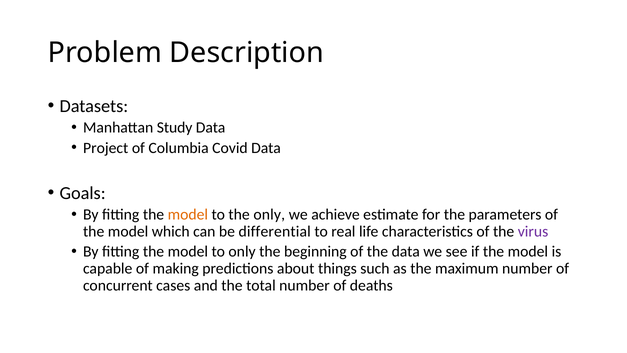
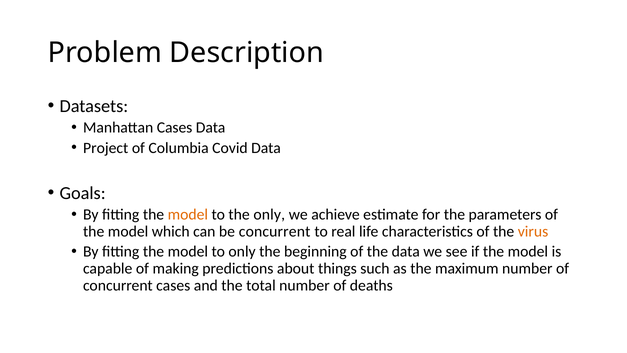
Manhattan Study: Study -> Cases
be differential: differential -> concurrent
virus colour: purple -> orange
